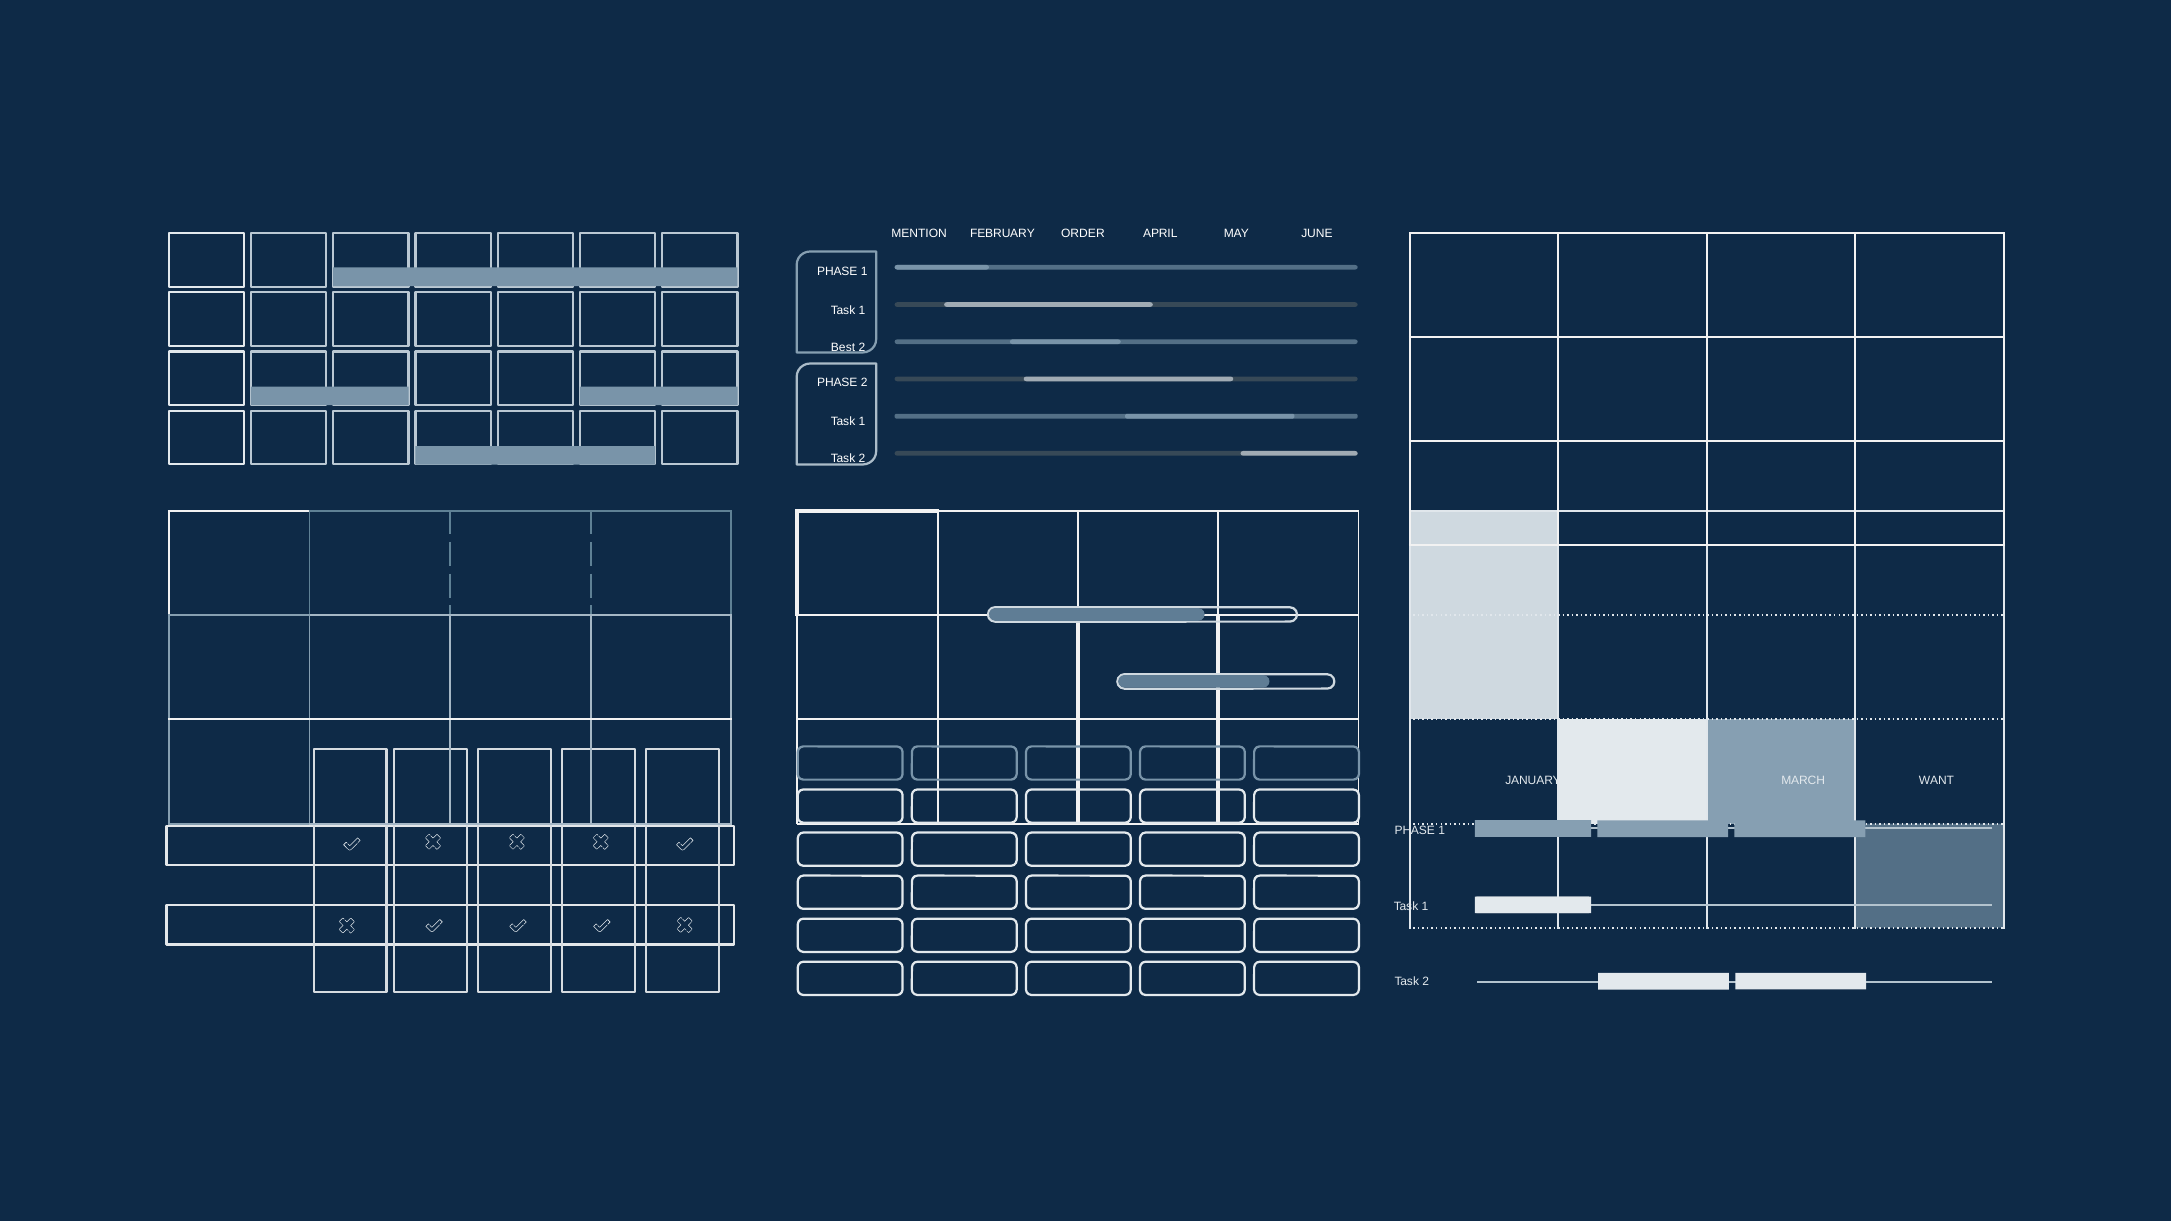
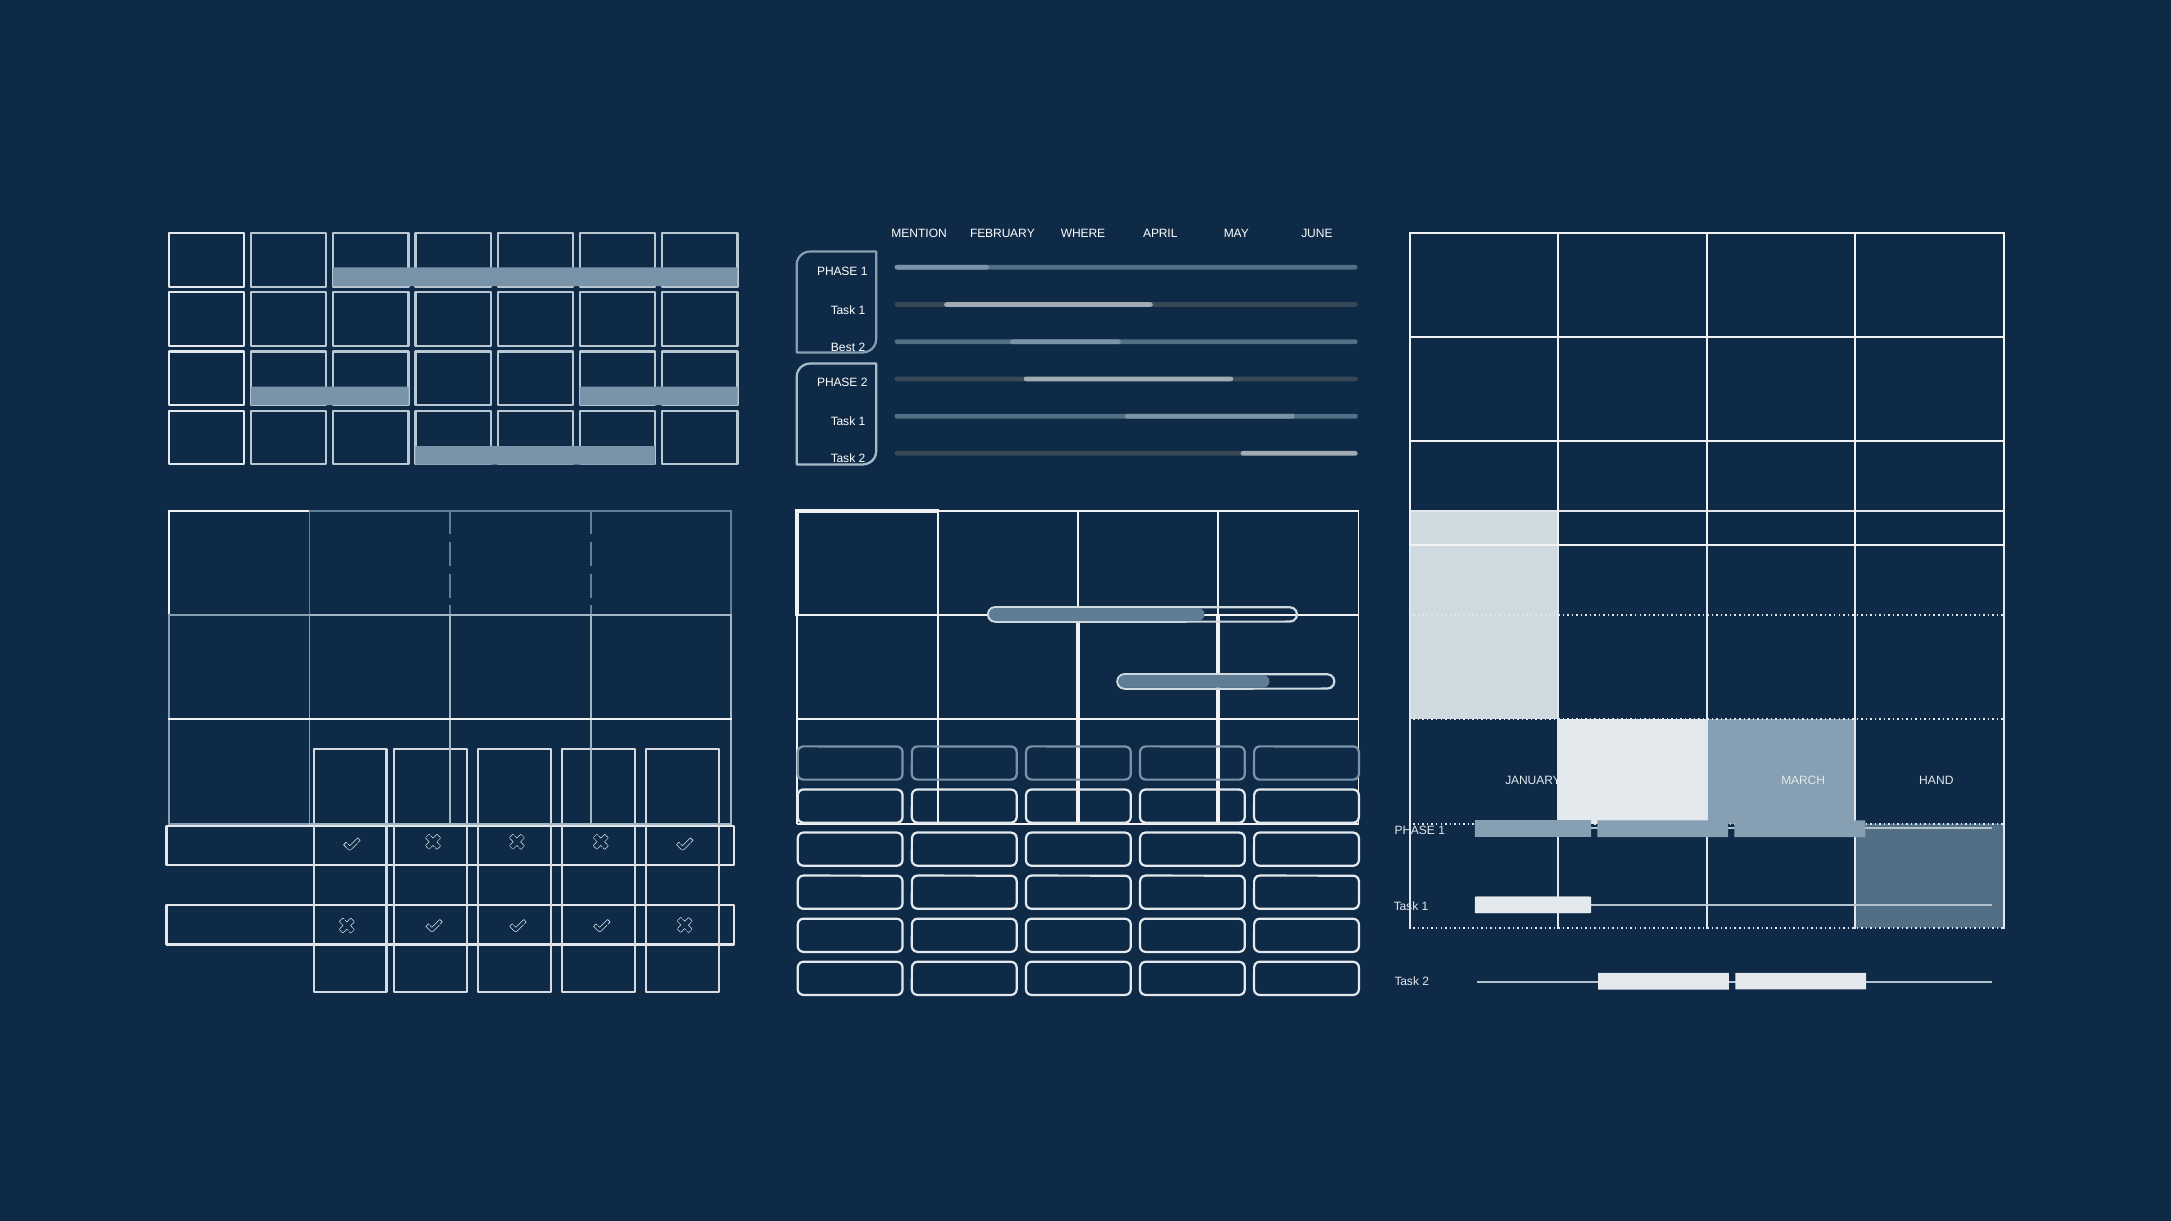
ORDER: ORDER -> WHERE
WANT: WANT -> HAND
